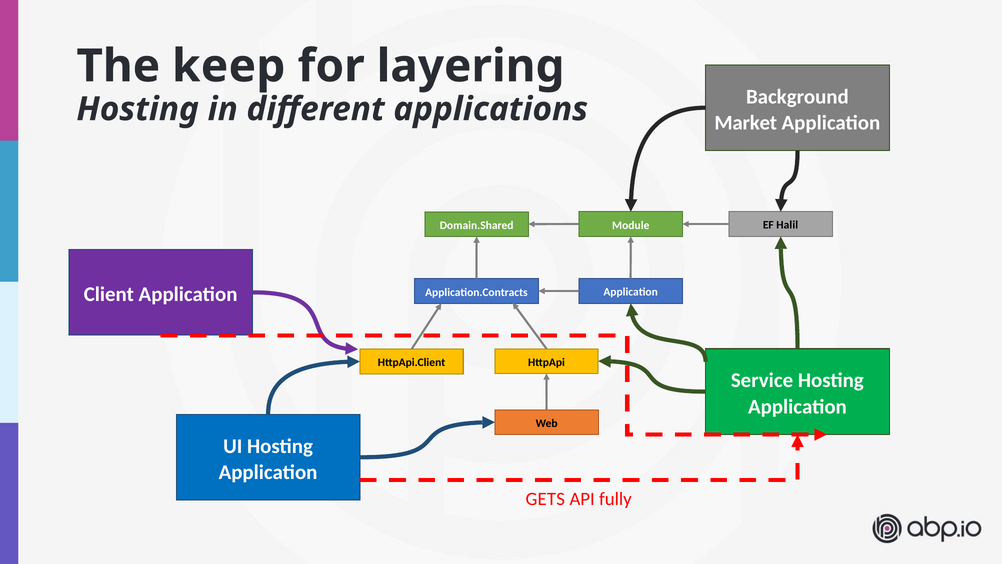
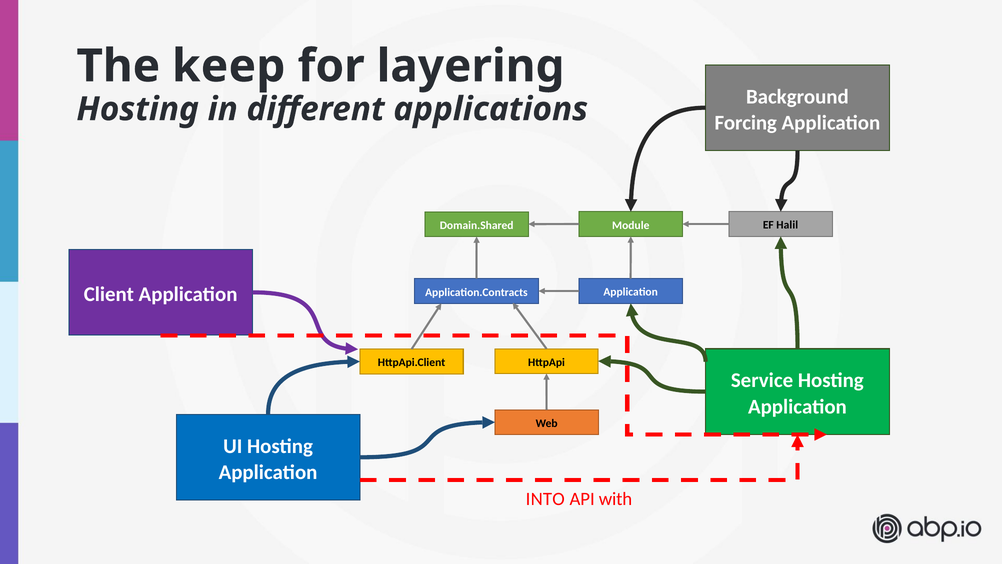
Market: Market -> Forcing
GETS: GETS -> INTO
fully: fully -> with
